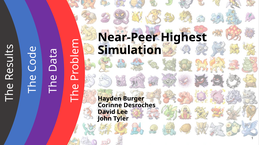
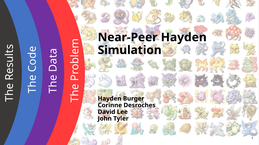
Near-Peer Highest: Highest -> Hayden
